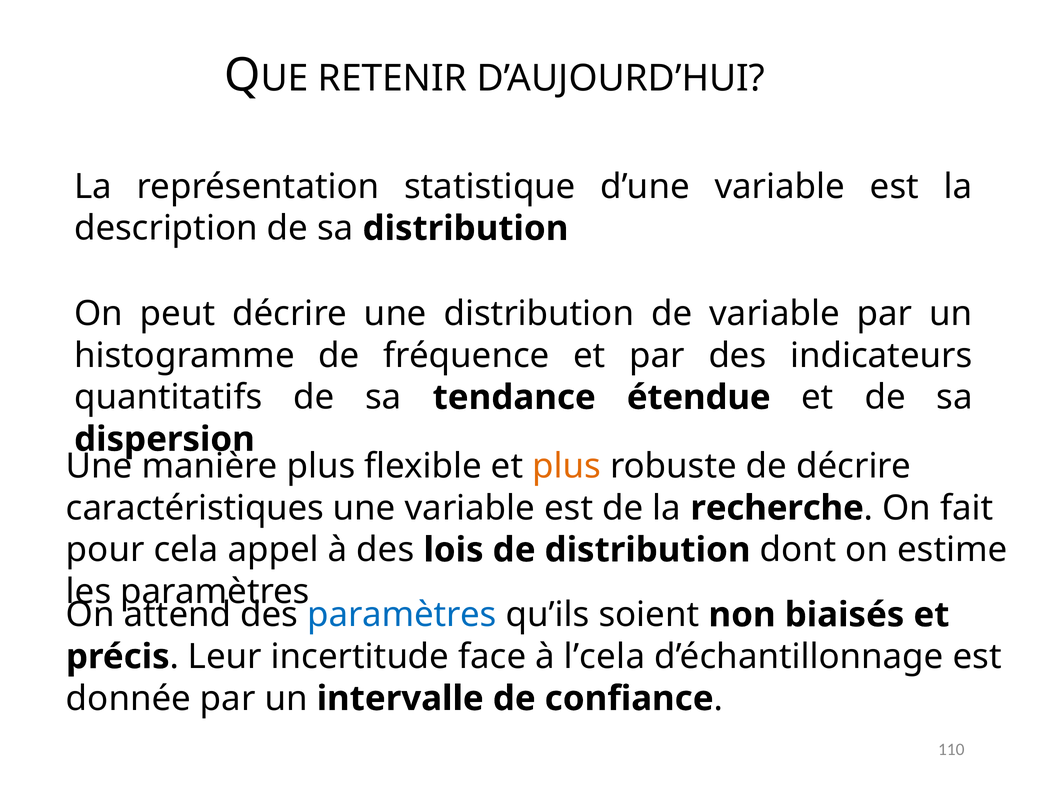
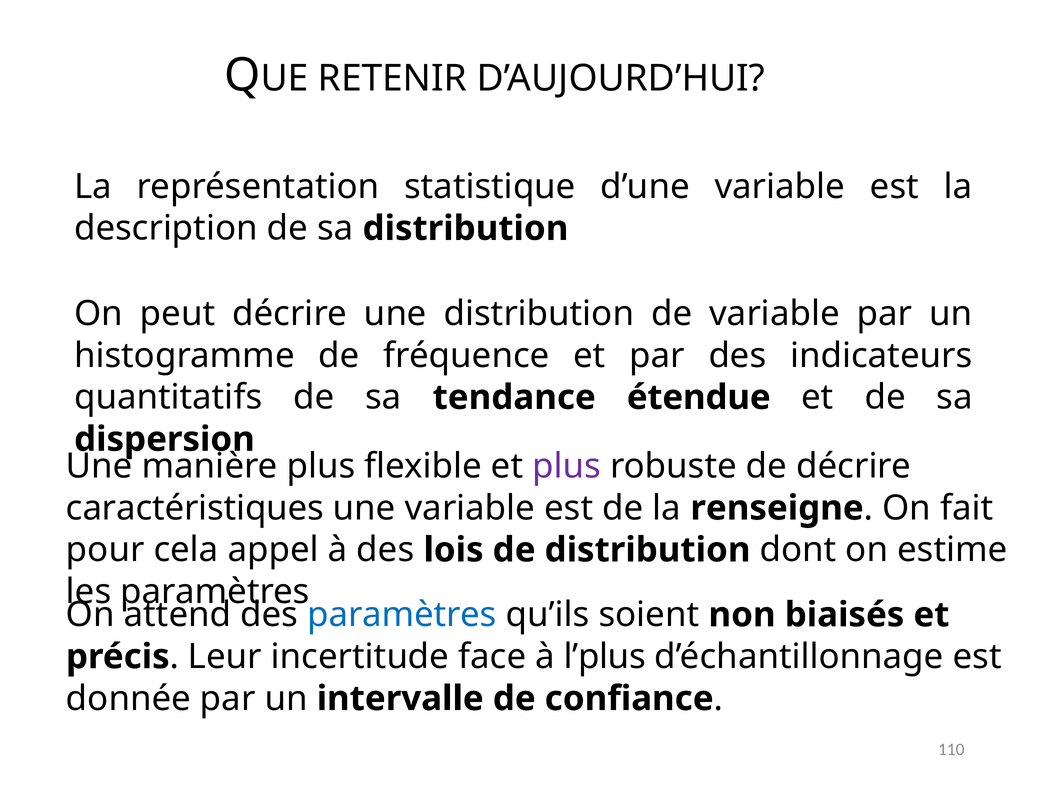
plus at (567, 466) colour: orange -> purple
recherche: recherche -> renseigne
l’cela: l’cela -> l’plus
